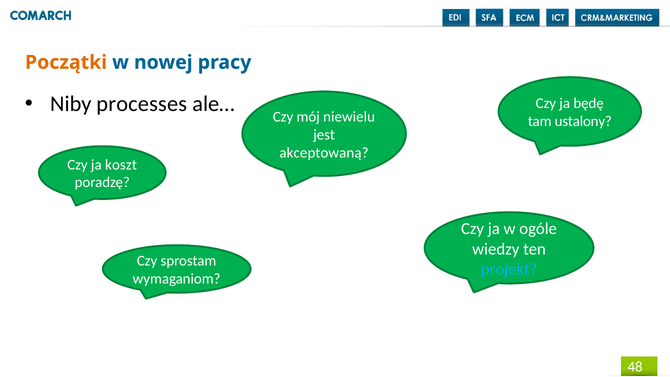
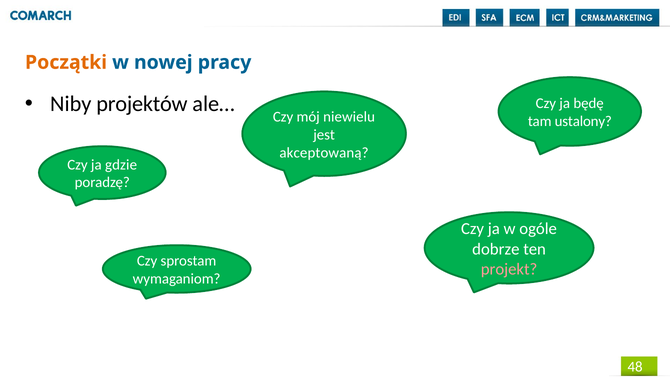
processes: processes -> projektów
koszt: koszt -> gdzie
wiedzy: wiedzy -> dobrze
projekt colour: light blue -> pink
